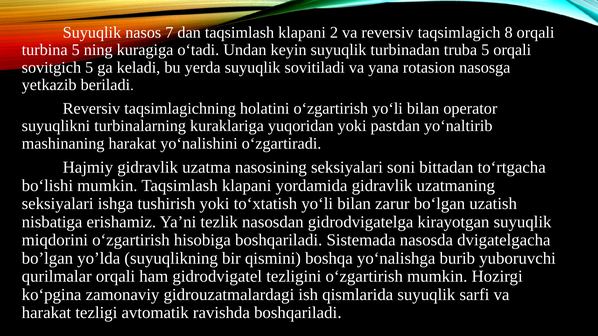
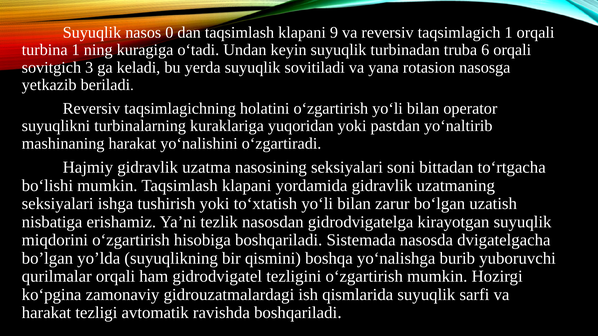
7: 7 -> 0
2: 2 -> 9
taqsimlagich 8: 8 -> 1
turbina 5: 5 -> 1
truba 5: 5 -> 6
sovitgich 5: 5 -> 3
